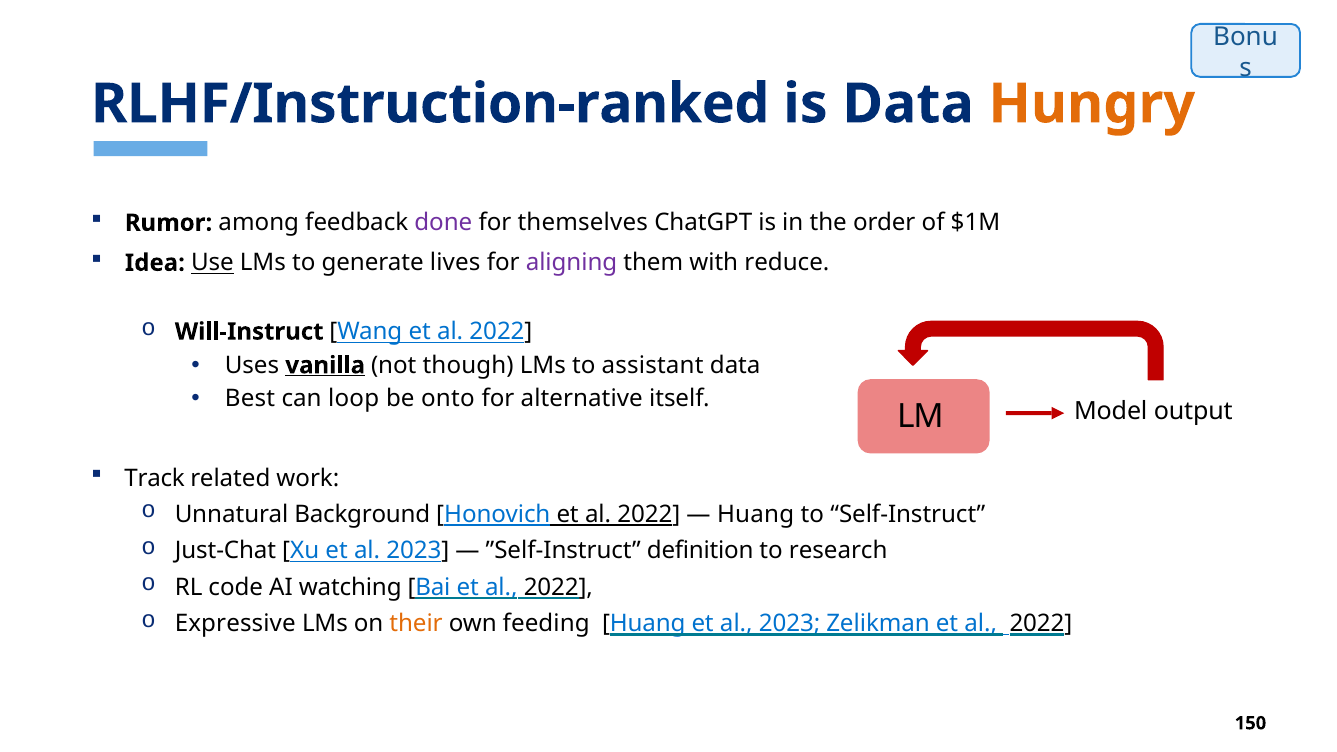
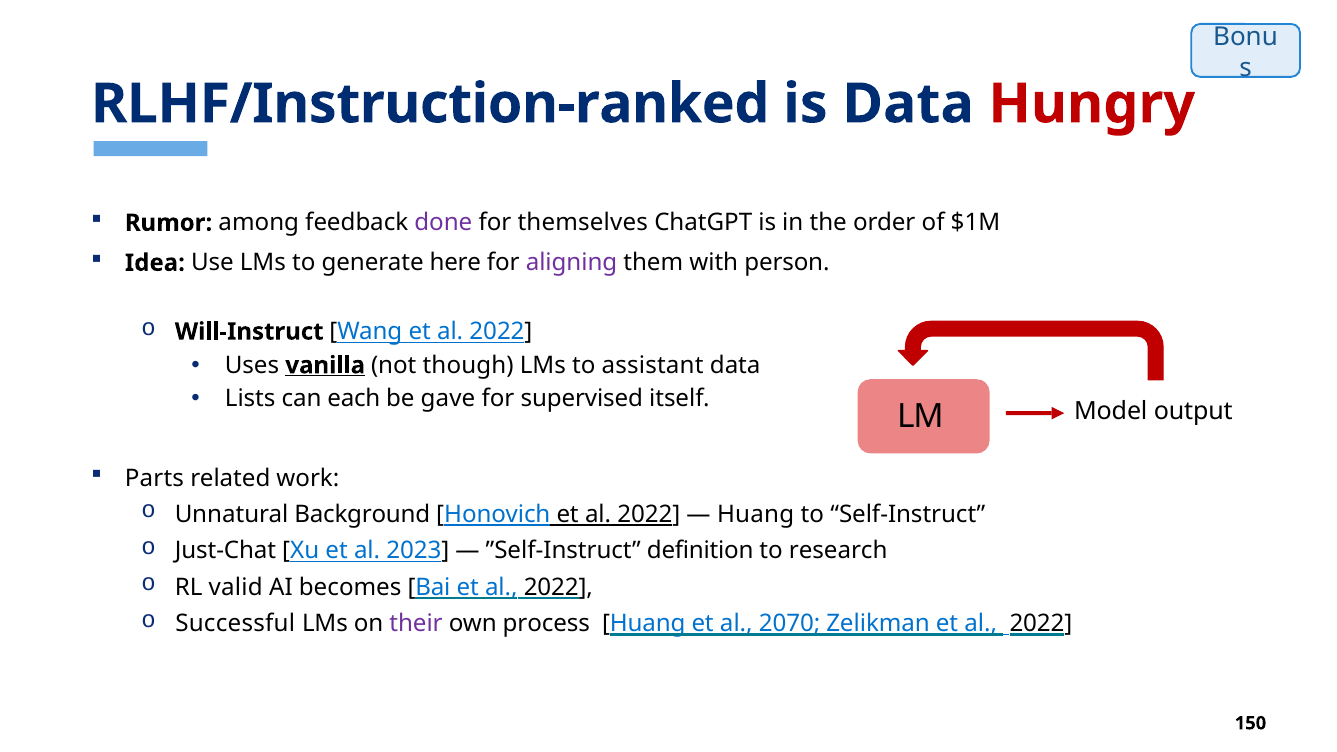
Hungry colour: orange -> red
Use underline: present -> none
lives: lives -> here
reduce: reduce -> person
Best: Best -> Lists
loop: loop -> each
onto: onto -> gave
alternative: alternative -> supervised
Track: Track -> Parts
code: code -> valid
watching: watching -> becomes
Expressive: Expressive -> Successful
their colour: orange -> purple
feeding: feeding -> process
Huang et al 2023: 2023 -> 2070
